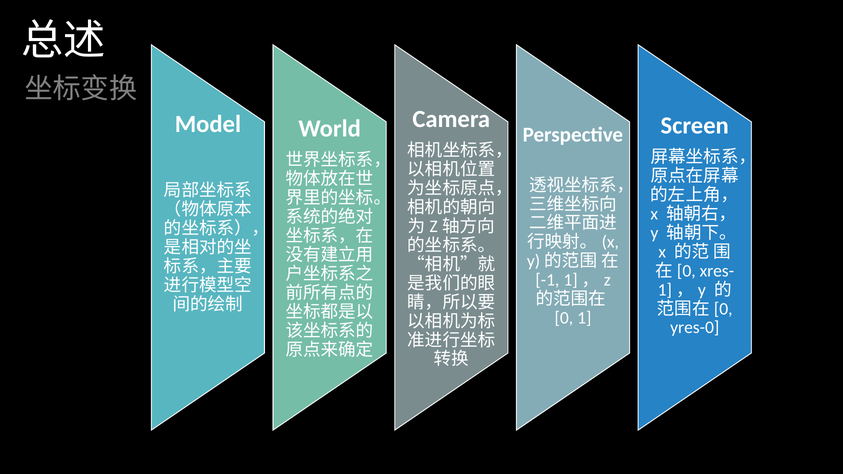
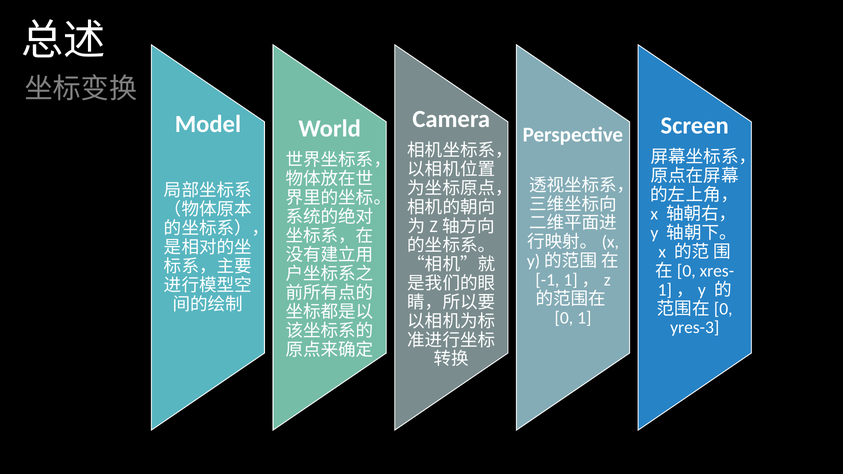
yres-0: yres-0 -> yres-3
